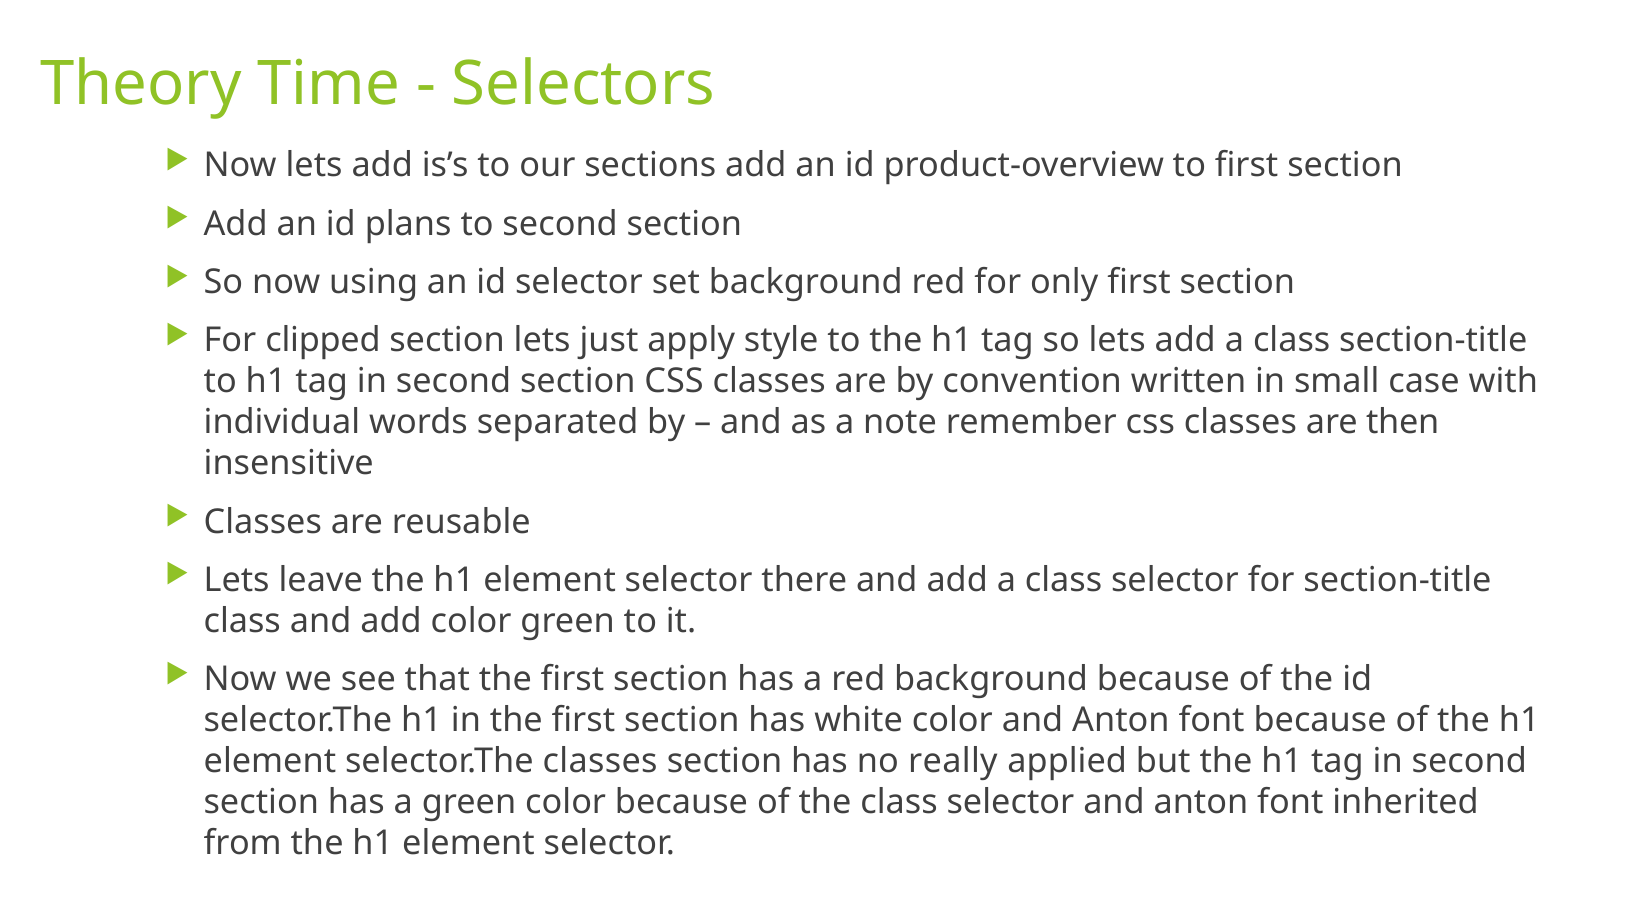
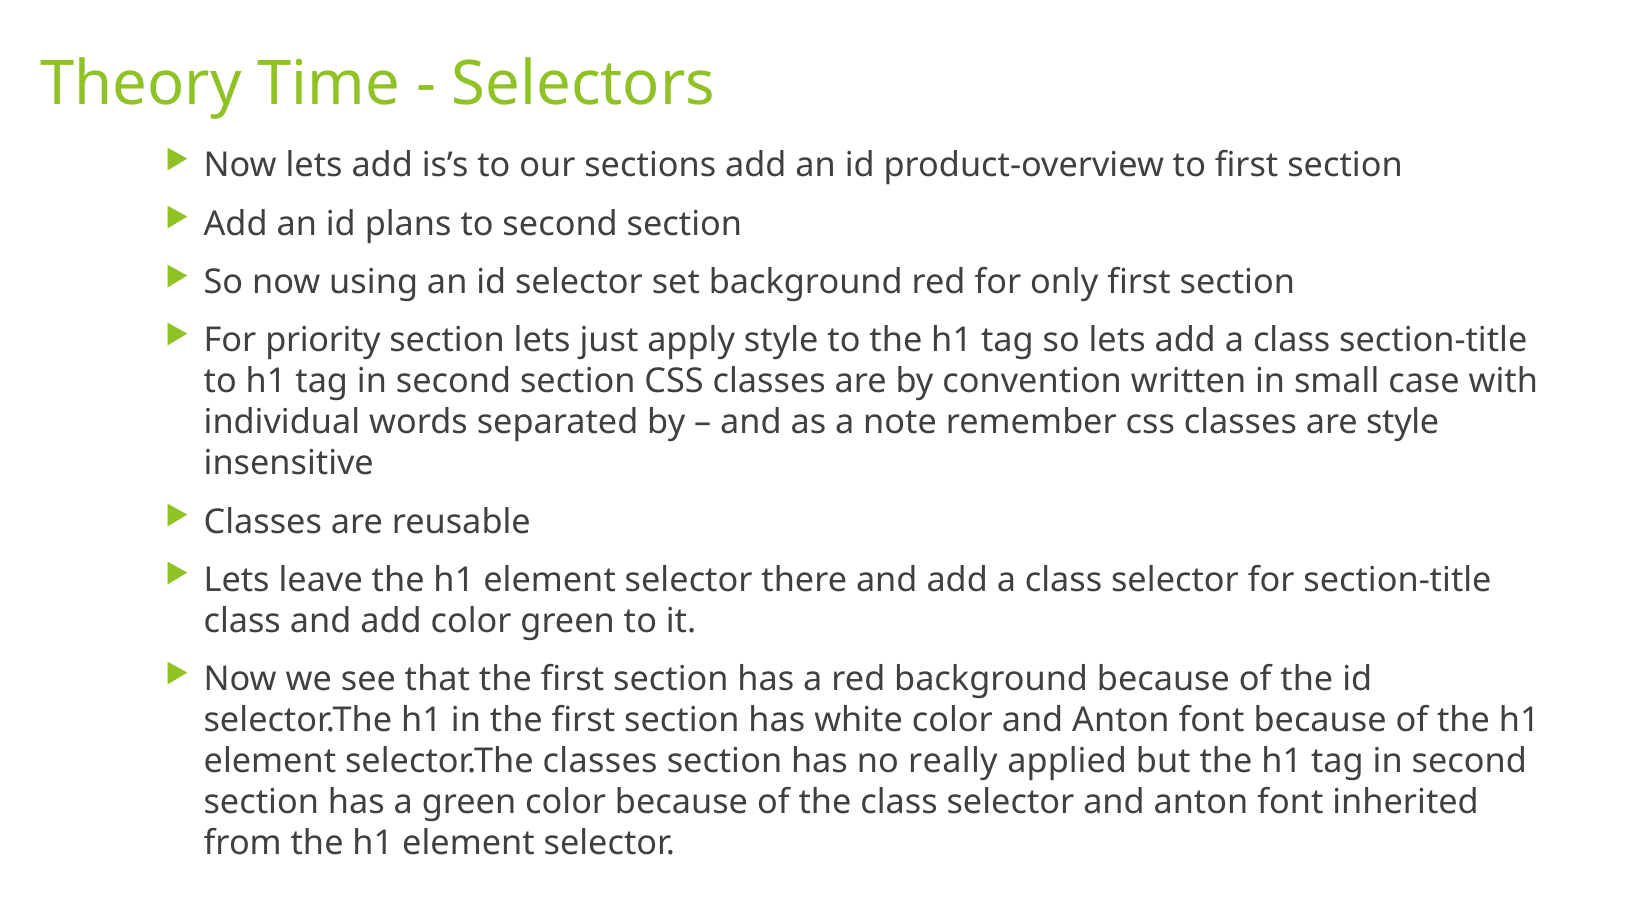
clipped: clipped -> priority
are then: then -> style
